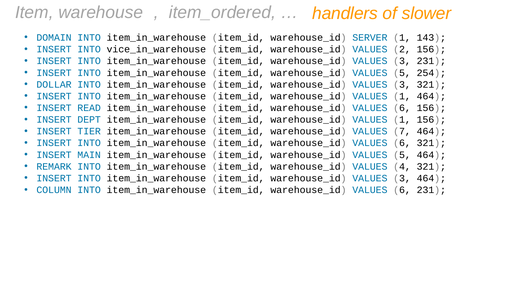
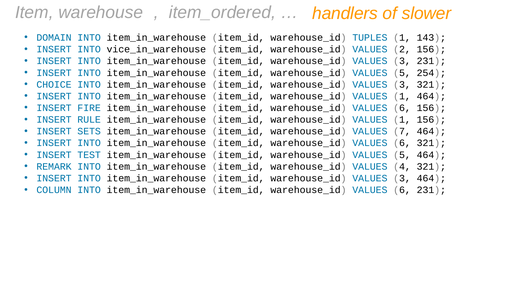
SERVER: SERVER -> TUPLES
DOLLAR: DOLLAR -> CHOICE
READ: READ -> FIRE
DEPT: DEPT -> RULE
TIER: TIER -> SETS
MAIN: MAIN -> TEST
